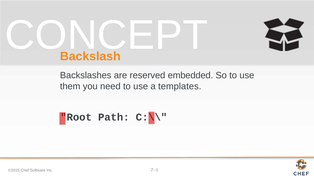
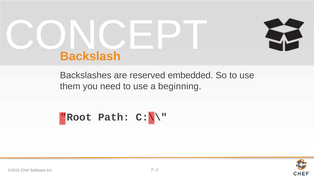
templates: templates -> beginning
